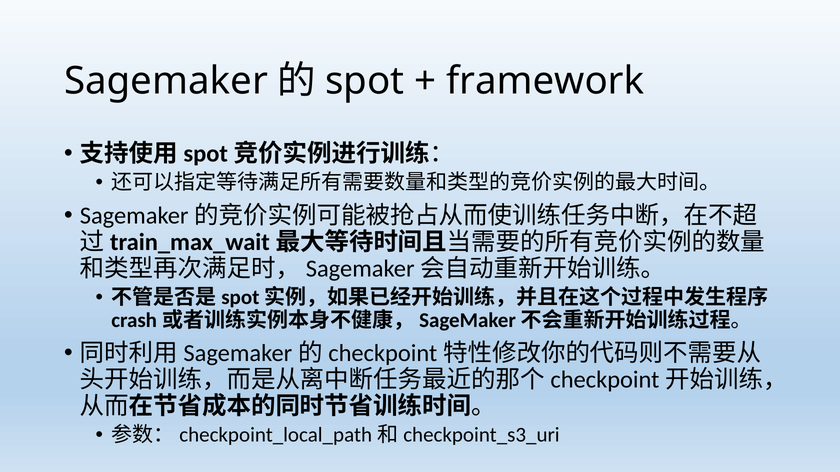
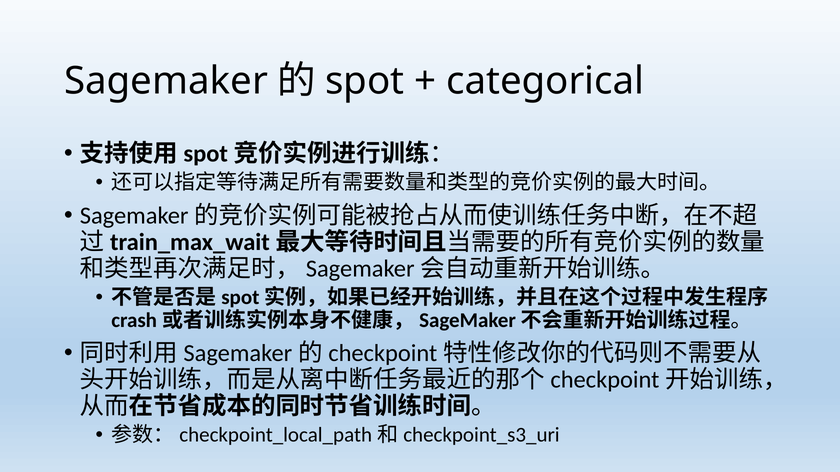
framework: framework -> categorical
